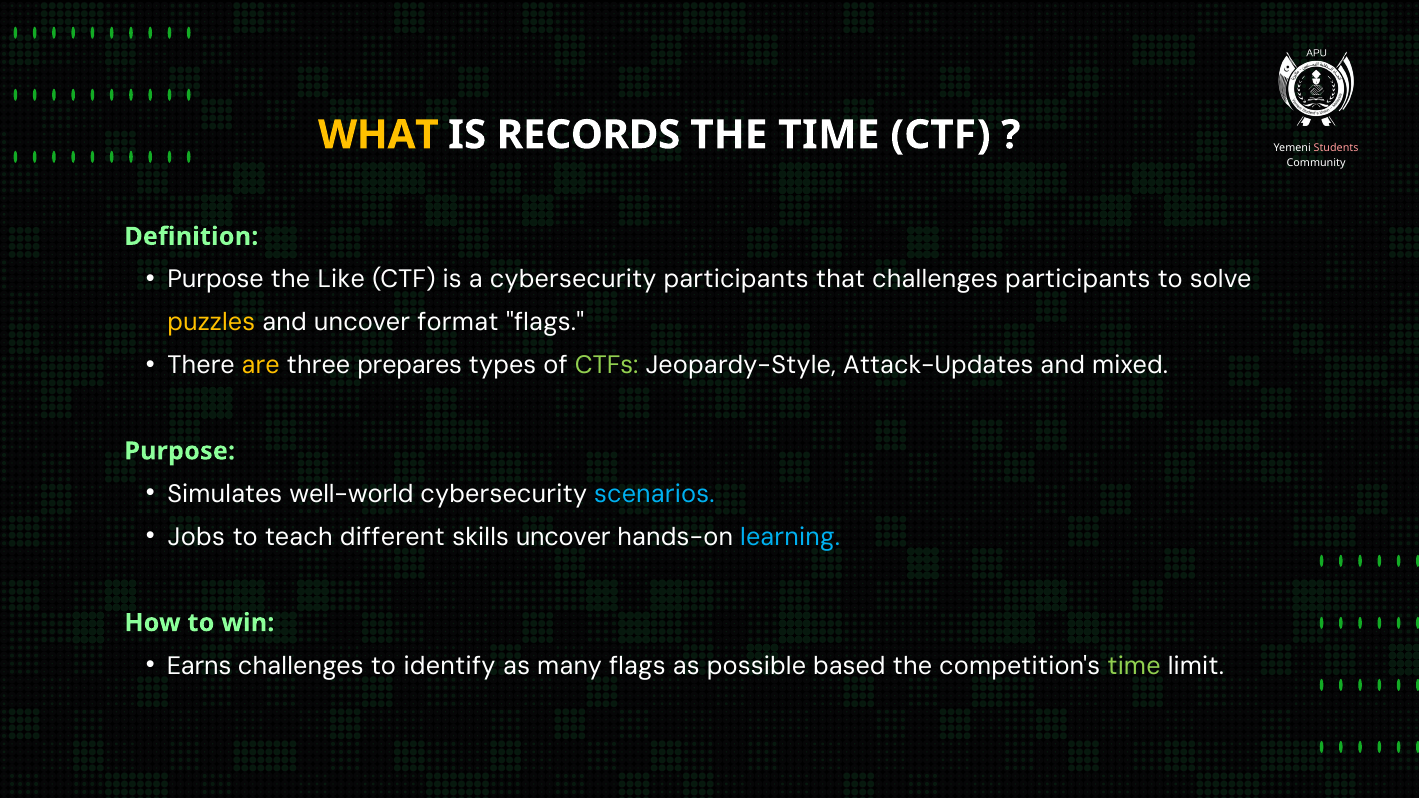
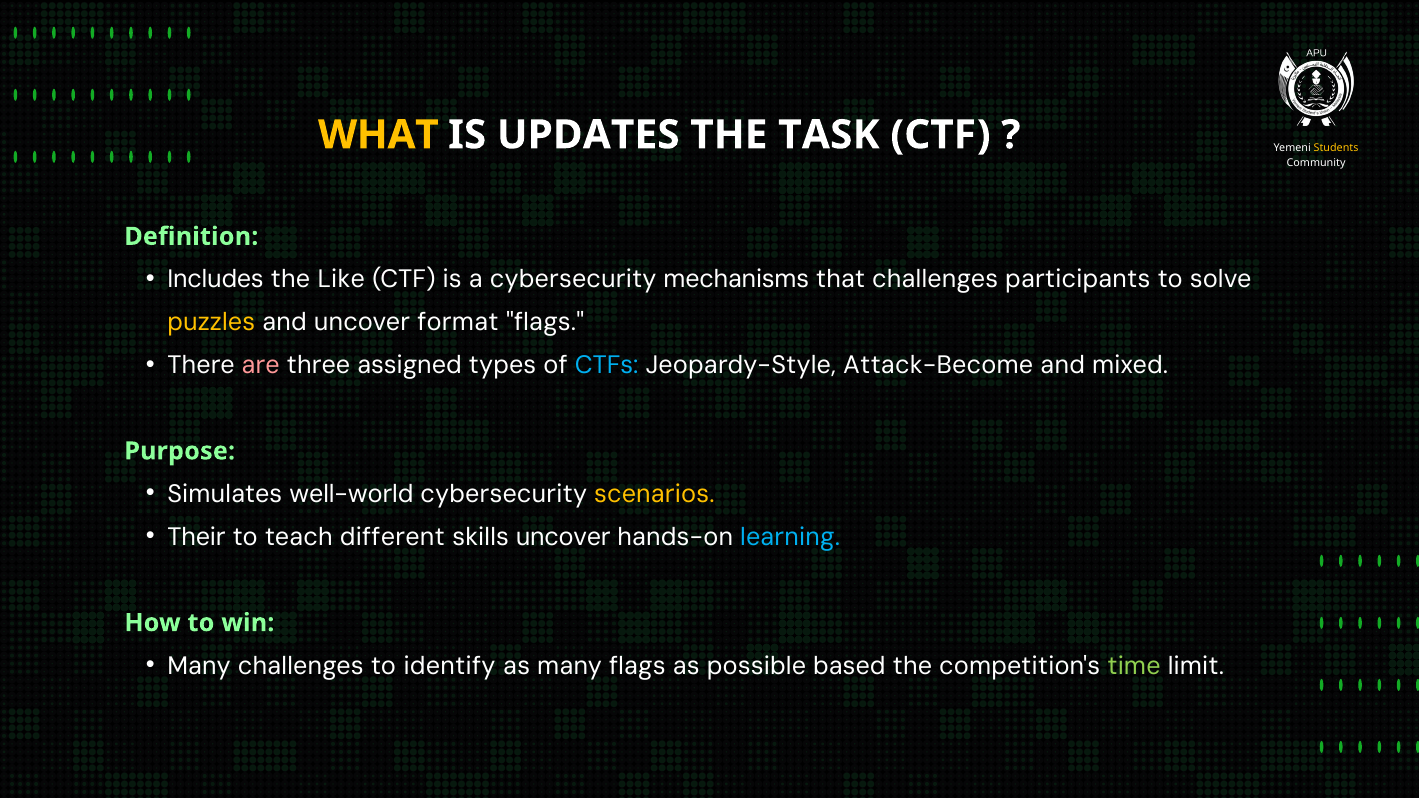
RECORDS: RECORDS -> UPDATES
THE TIME: TIME -> TASK
Students colour: pink -> yellow
Purpose at (215, 279): Purpose -> Includes
cybersecurity participants: participants -> mechanisms
are colour: yellow -> pink
prepares: prepares -> assigned
CTFs colour: light green -> light blue
Attack-Updates: Attack-Updates -> Attack-Become
scenarios colour: light blue -> yellow
Jobs: Jobs -> Their
Earns at (199, 666): Earns -> Many
